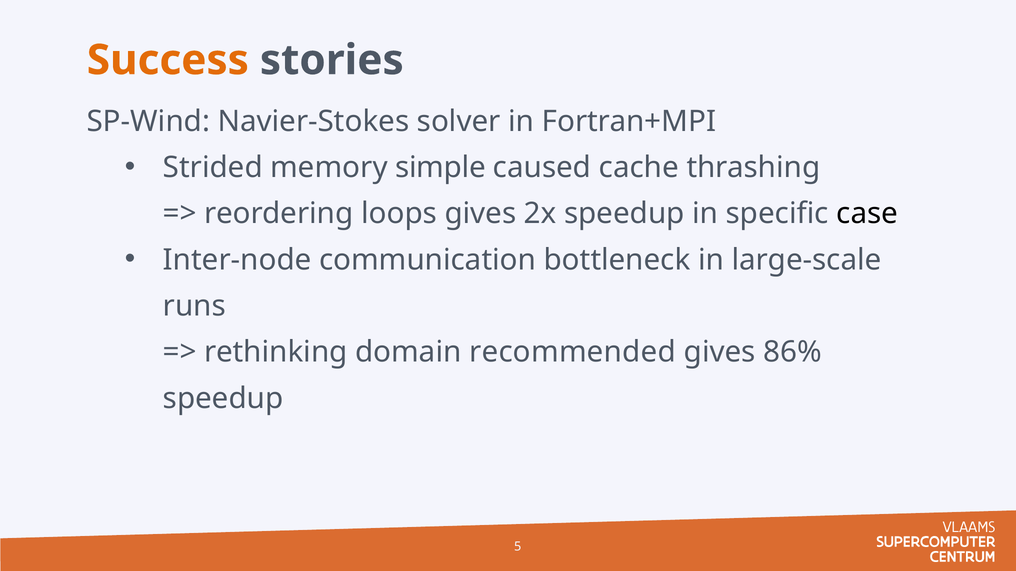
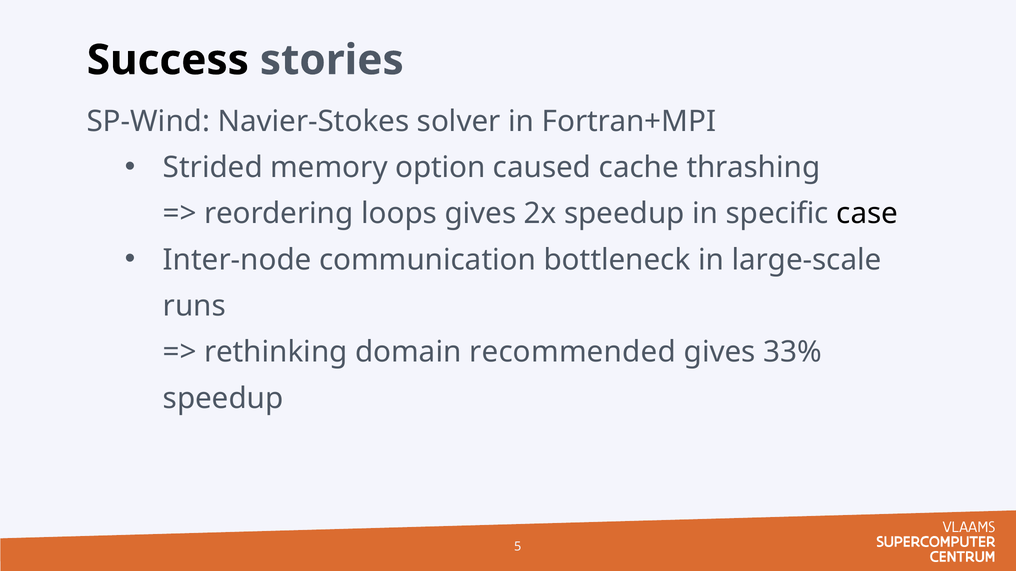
Success colour: orange -> black
simple: simple -> option
86%: 86% -> 33%
